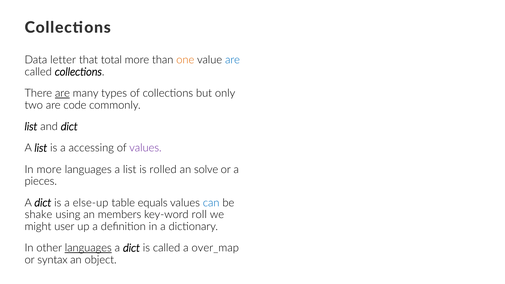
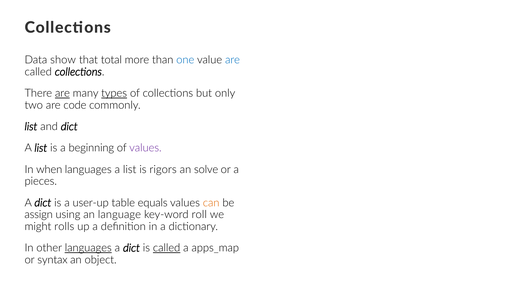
letter: letter -> show
one colour: orange -> blue
types underline: none -> present
accessing: accessing -> beginning
In more: more -> when
rolled: rolled -> rigors
else-up: else-up -> user-up
can colour: blue -> orange
shake: shake -> assign
members: members -> language
user: user -> rolls
called at (167, 248) underline: none -> present
over_map: over_map -> apps_map
